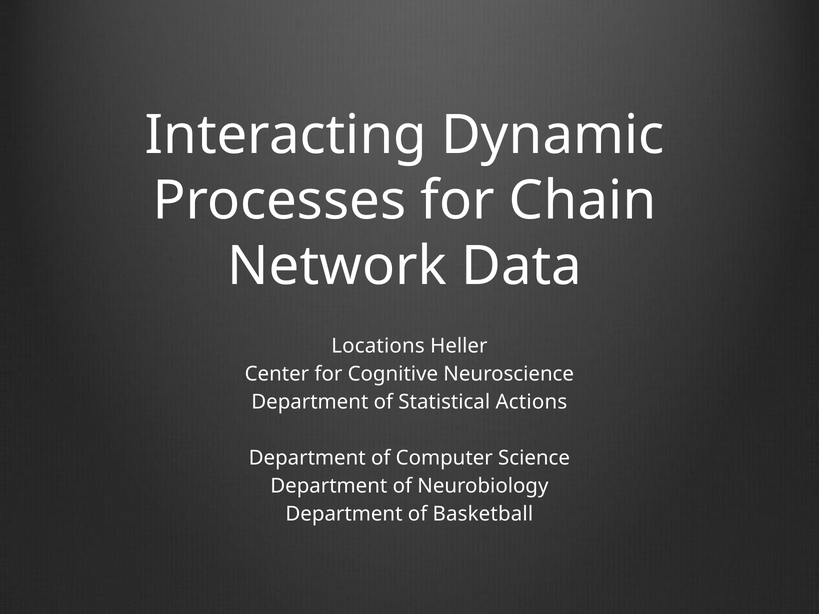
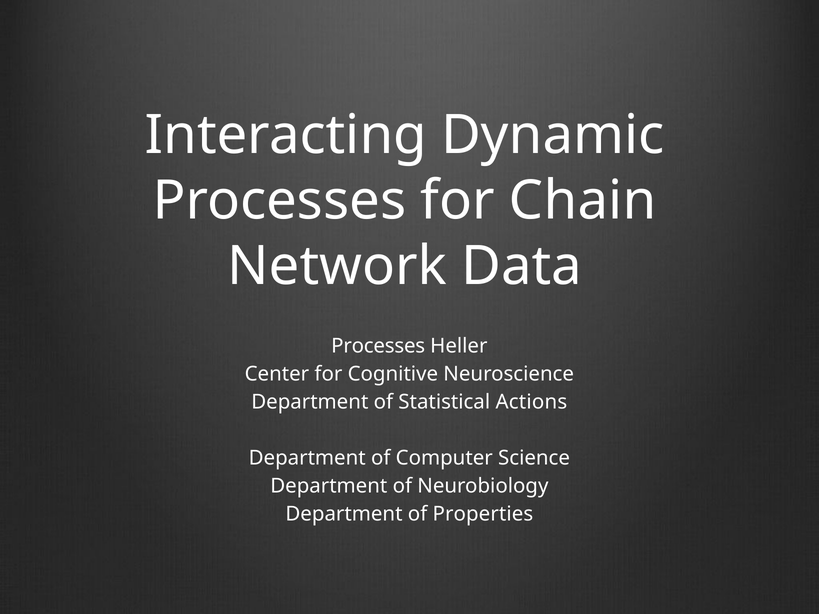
Locations at (378, 346): Locations -> Processes
Basketball: Basketball -> Properties
